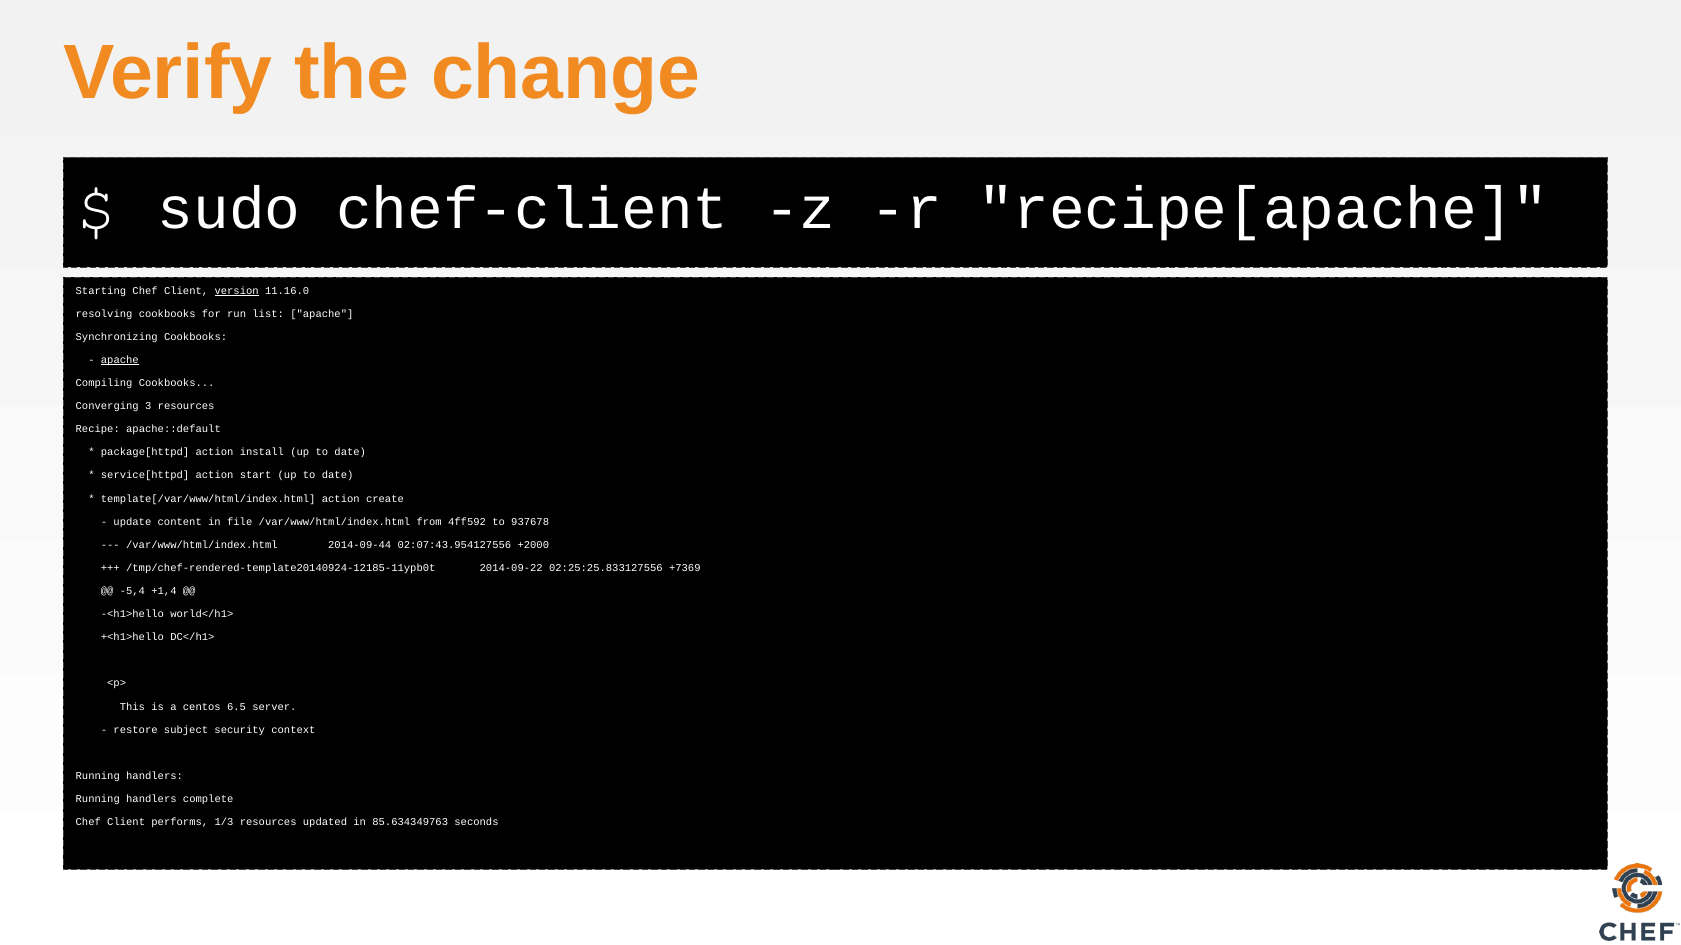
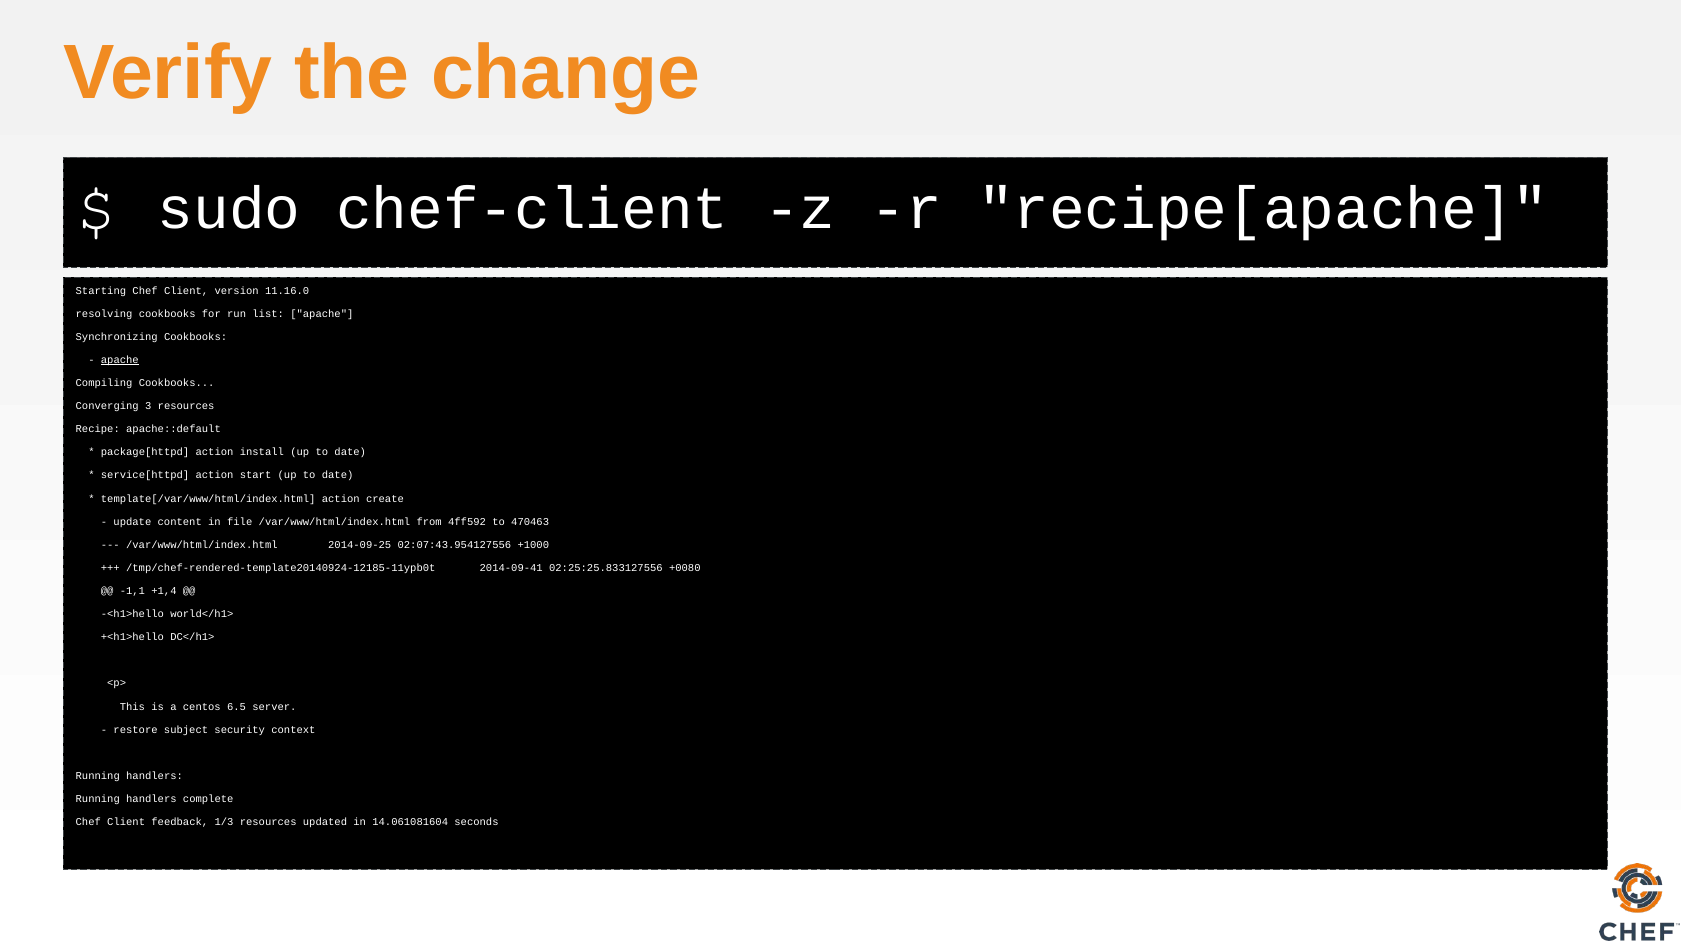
version underline: present -> none
937678: 937678 -> 470463
2014-09-44: 2014-09-44 -> 2014-09-25
+2000: +2000 -> +1000
2014-09-22: 2014-09-22 -> 2014-09-41
+7369: +7369 -> +0080
-5,4: -5,4 -> -1,1
performs: performs -> feedback
85.634349763: 85.634349763 -> 14.061081604
